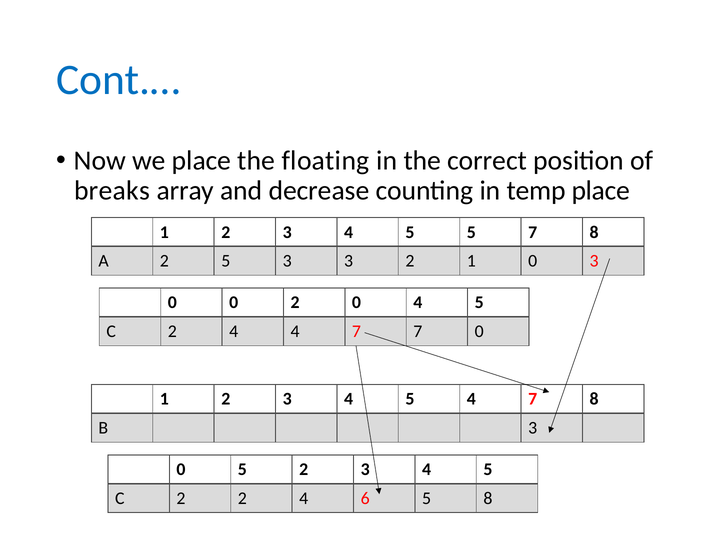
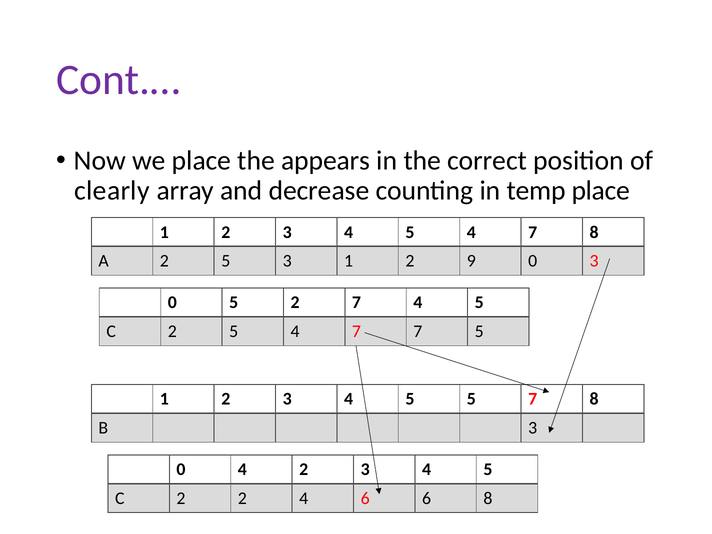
Cont.… colour: blue -> purple
floating: floating -> appears
breaks: breaks -> clearly
4 5 5: 5 -> 4
5 3 3: 3 -> 1
2 1: 1 -> 9
0 0: 0 -> 5
2 0: 0 -> 7
C 2 4: 4 -> 5
7 0: 0 -> 5
5 4: 4 -> 5
0 5: 5 -> 4
6 5: 5 -> 6
